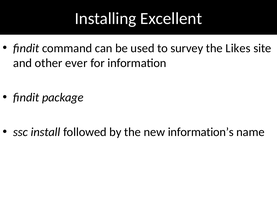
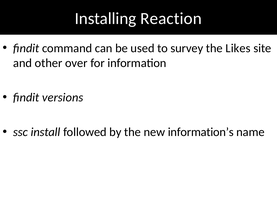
Excellent: Excellent -> Reaction
ever: ever -> over
package: package -> versions
